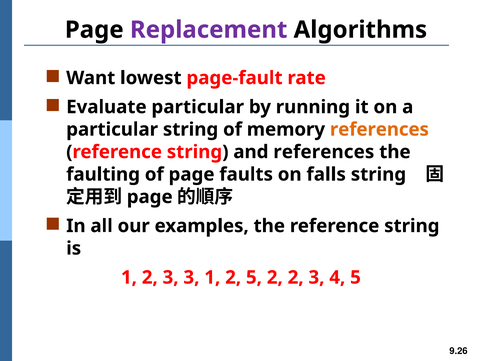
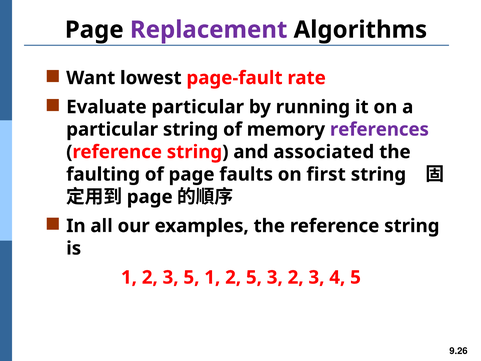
references at (379, 129) colour: orange -> purple
and references: references -> associated
falls: falls -> first
3 3: 3 -> 5
5 2: 2 -> 3
